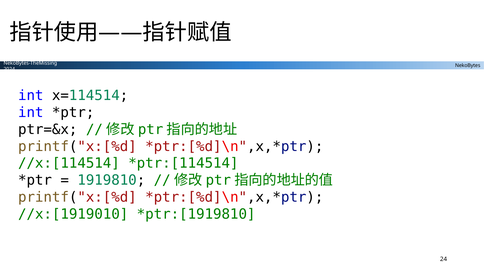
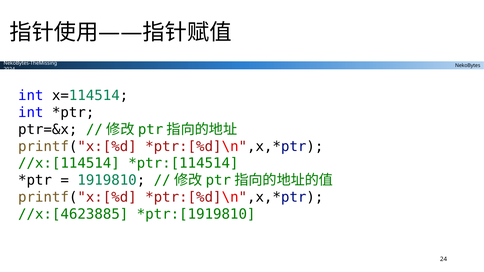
//x:[1919010: //x:[1919010 -> //x:[4623885
